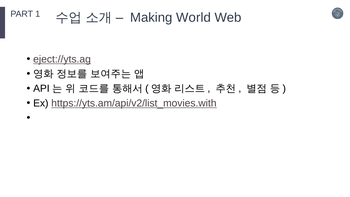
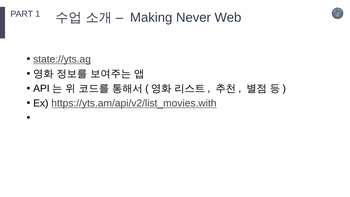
World: World -> Never
eject://yts.ag: eject://yts.ag -> state://yts.ag
